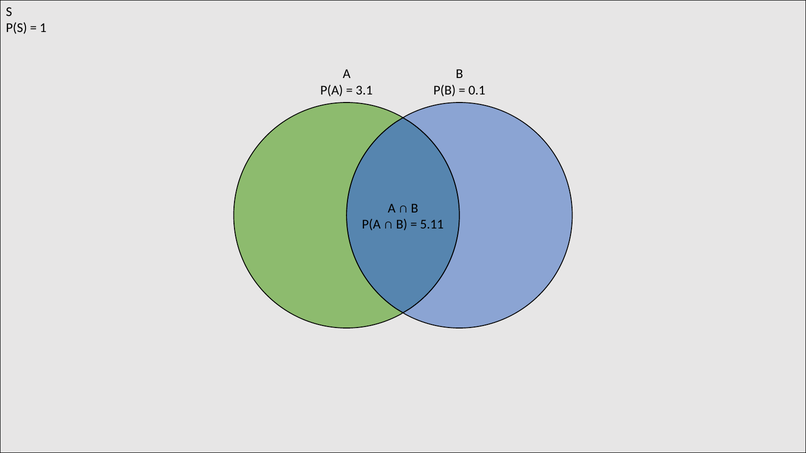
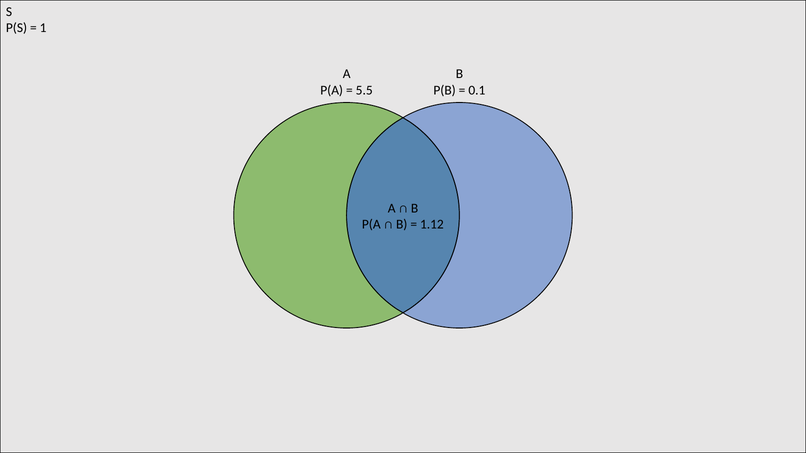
3.1: 3.1 -> 5.5
5.11: 5.11 -> 1.12
